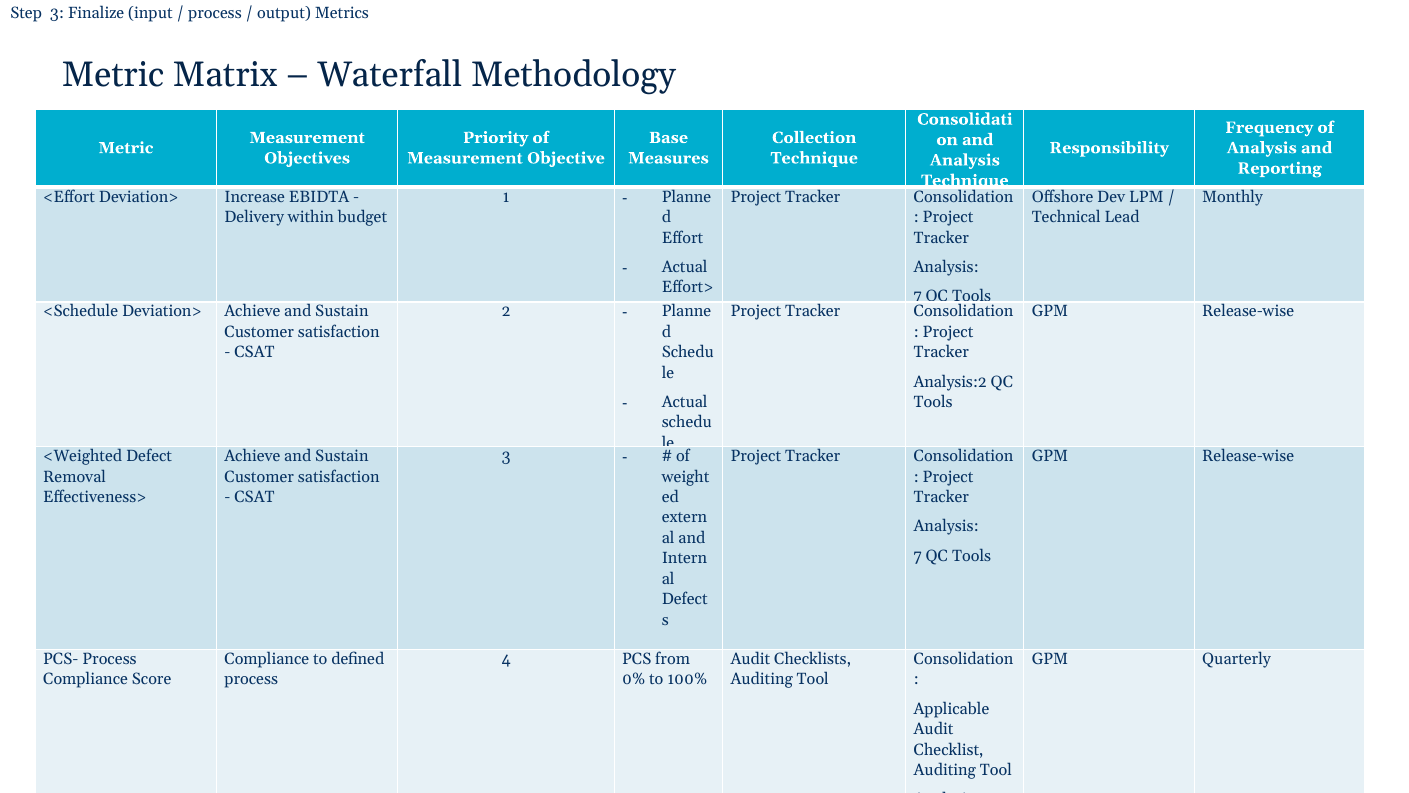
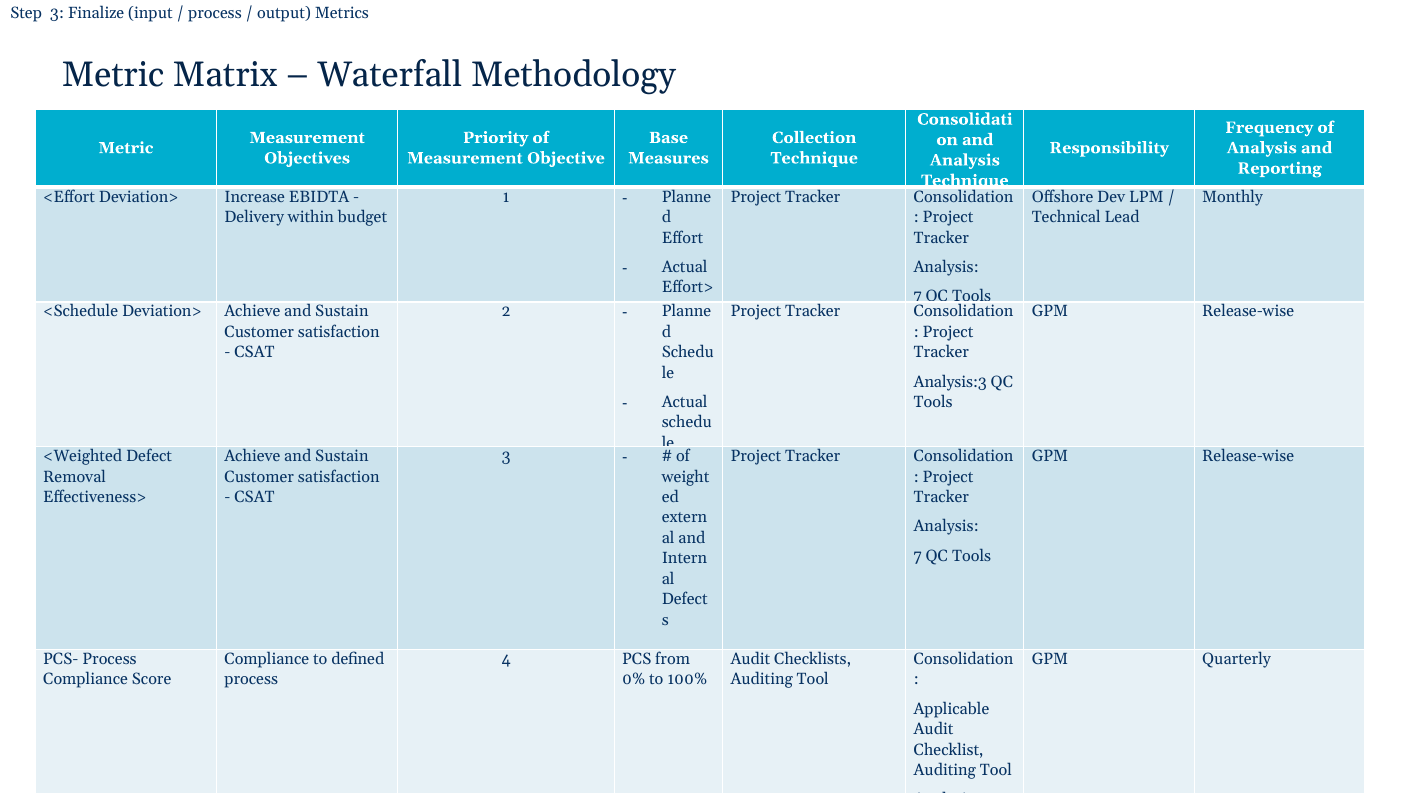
Analysis:2: Analysis:2 -> Analysis:3
